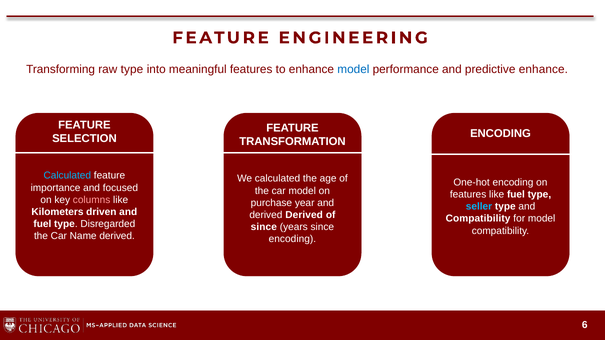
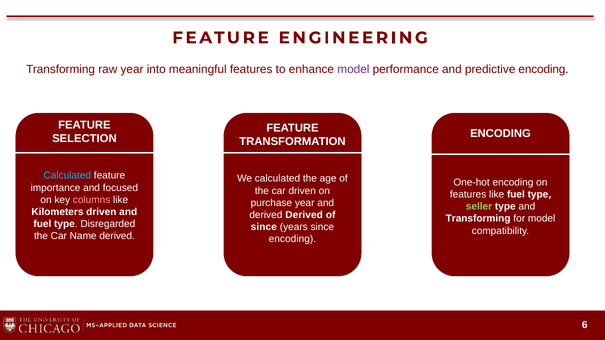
raw type: type -> year
model at (353, 69) colour: blue -> purple
predictive enhance: enhance -> encoding
car model: model -> driven
seller colour: light blue -> light green
Compatibility at (478, 219): Compatibility -> Transforming
